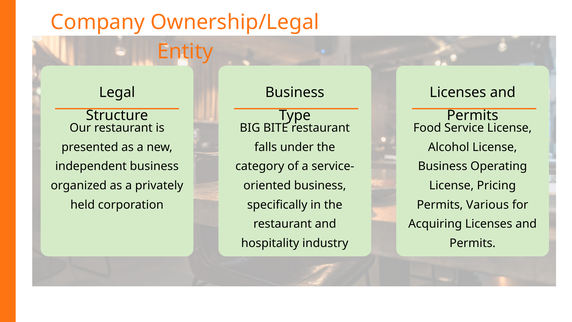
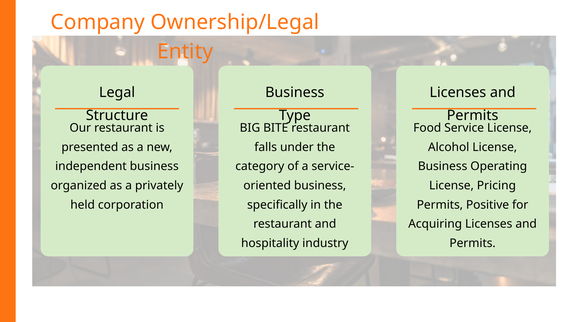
Various: Various -> Positive
